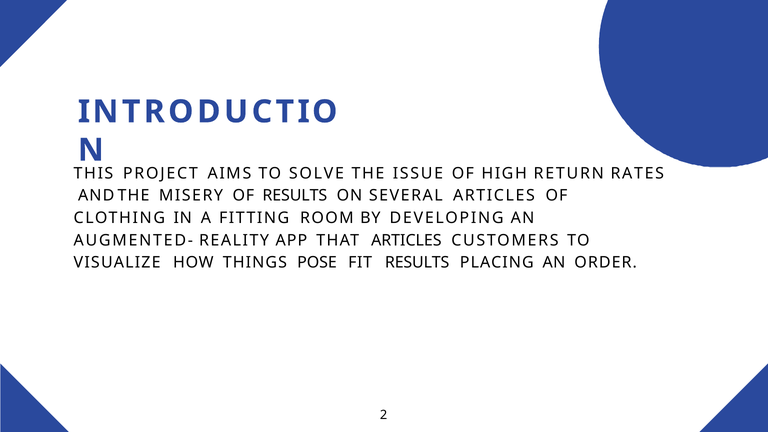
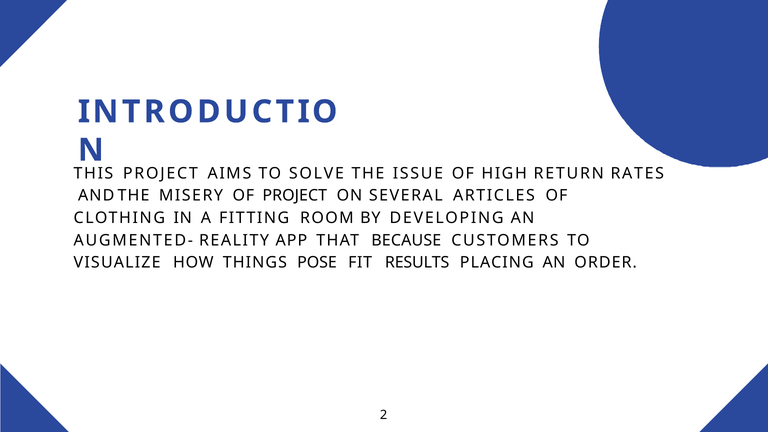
OF RESULTS: RESULTS -> PROJECT
THAT ARTICLES: ARTICLES -> BECAUSE
